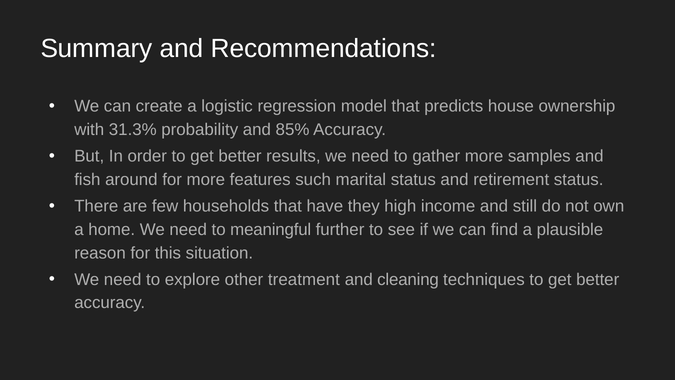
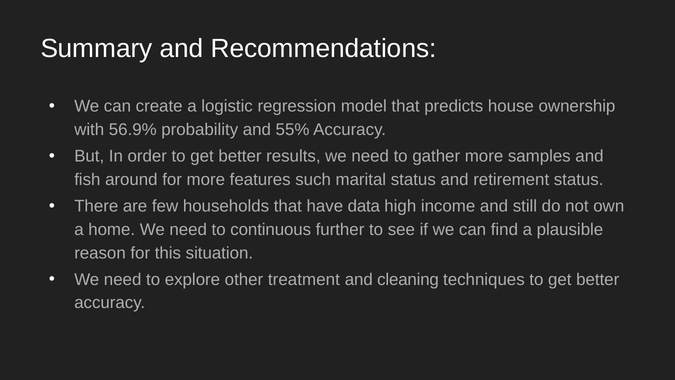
31.3%: 31.3% -> 56.9%
85%: 85% -> 55%
they: they -> data
meaningful: meaningful -> continuous
